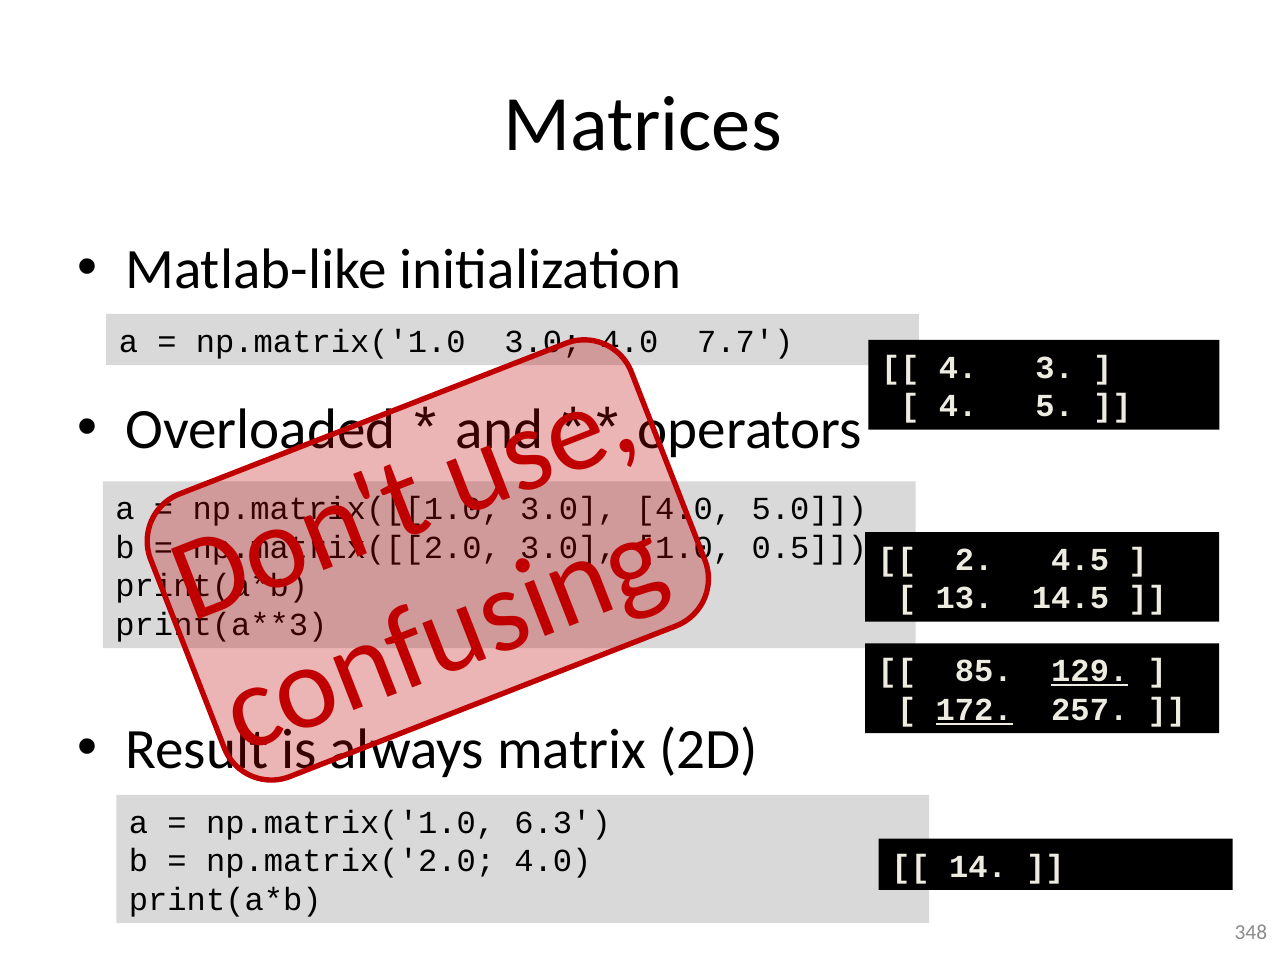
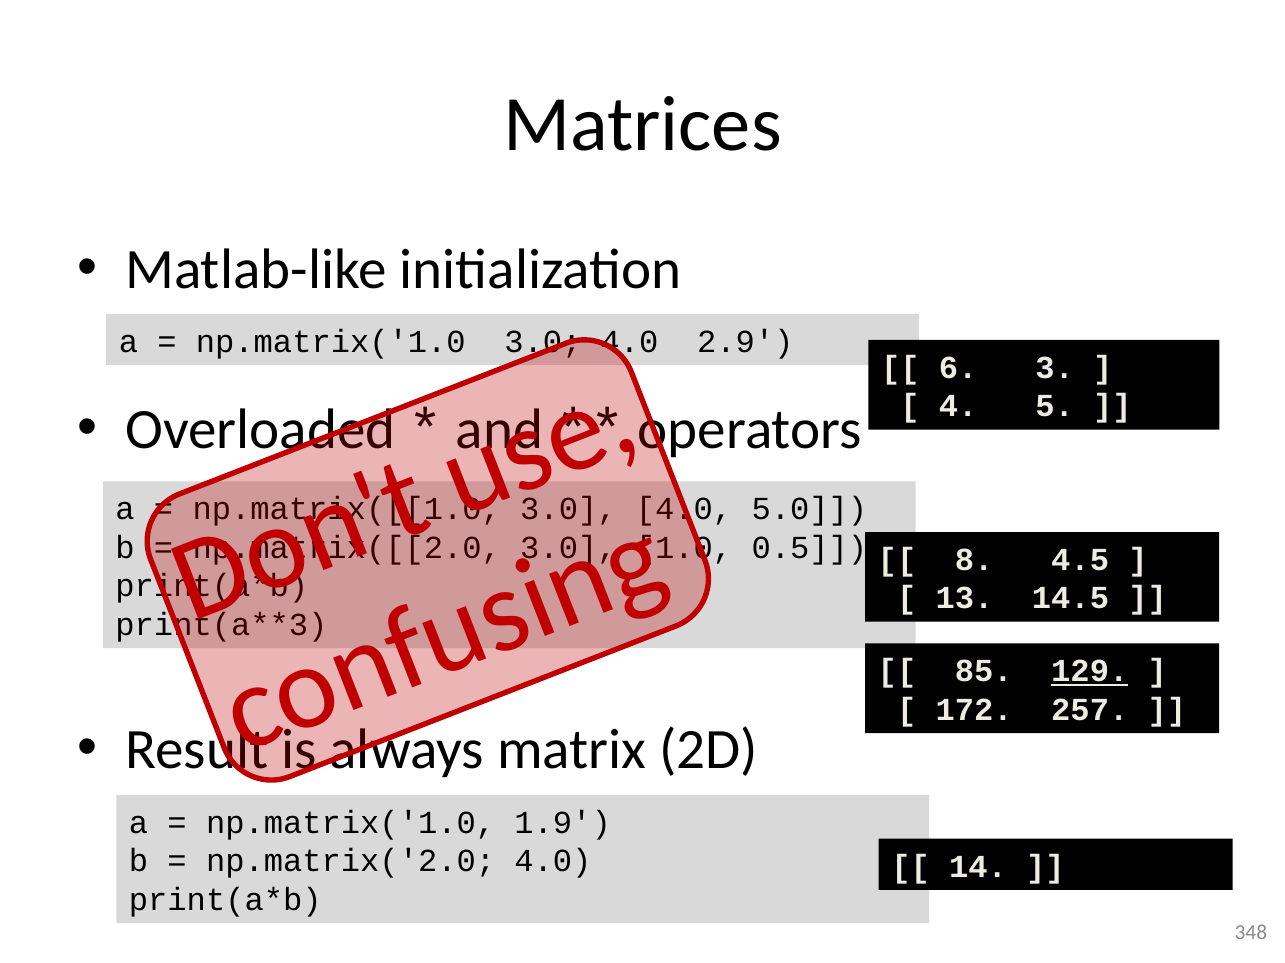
7.7: 7.7 -> 2.9
4 at (958, 368): 4 -> 6
2: 2 -> 8
172 underline: present -> none
6.3: 6.3 -> 1.9
